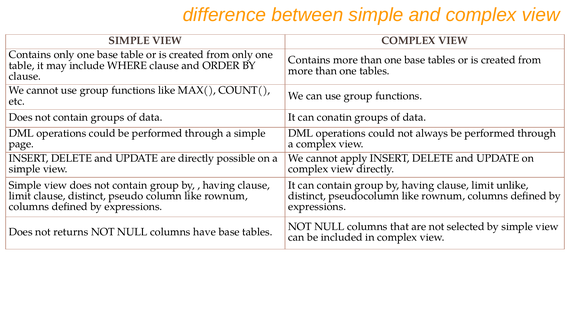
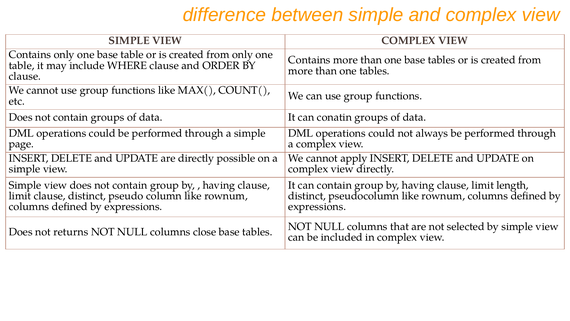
unlike: unlike -> length
have: have -> close
